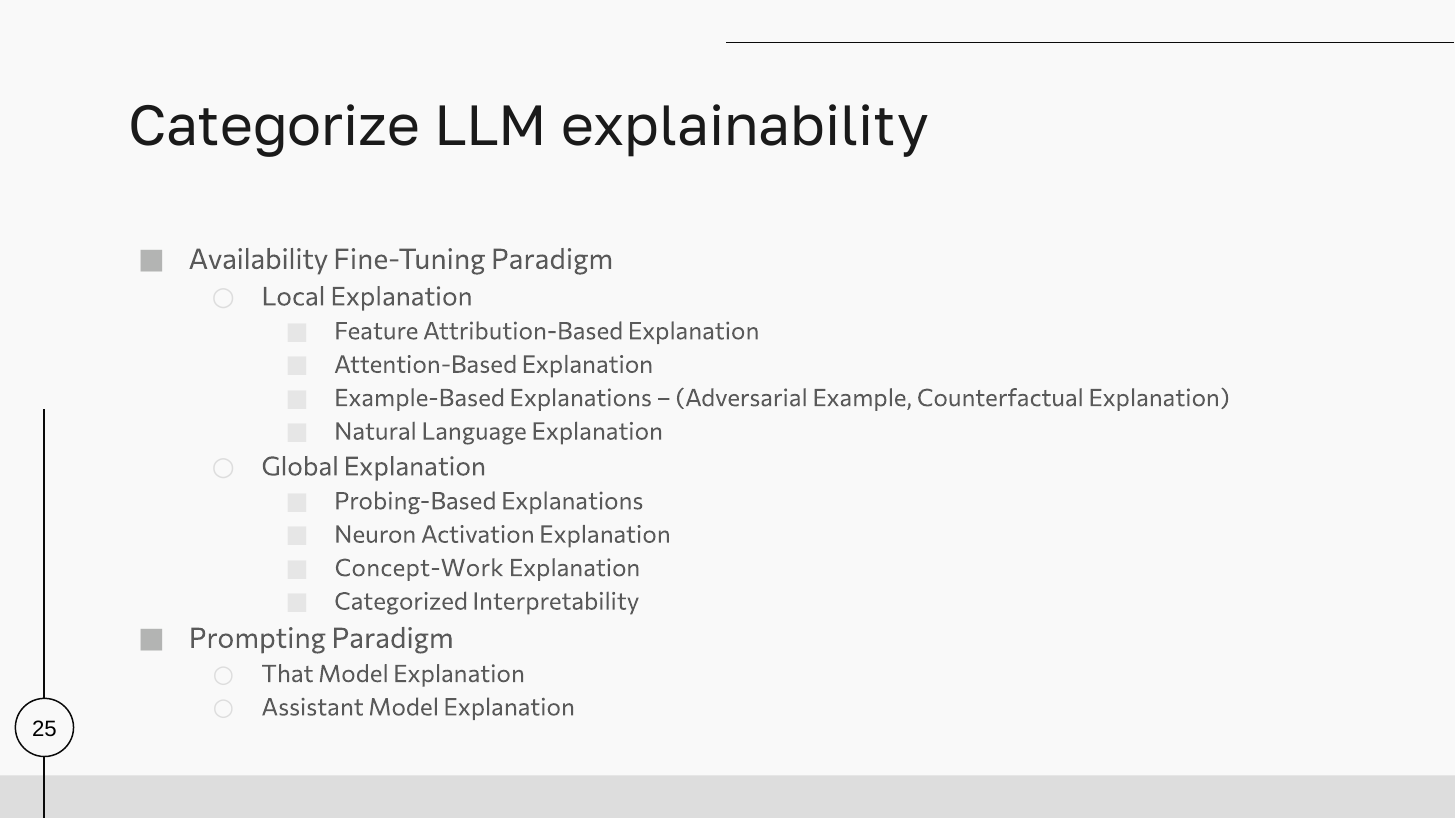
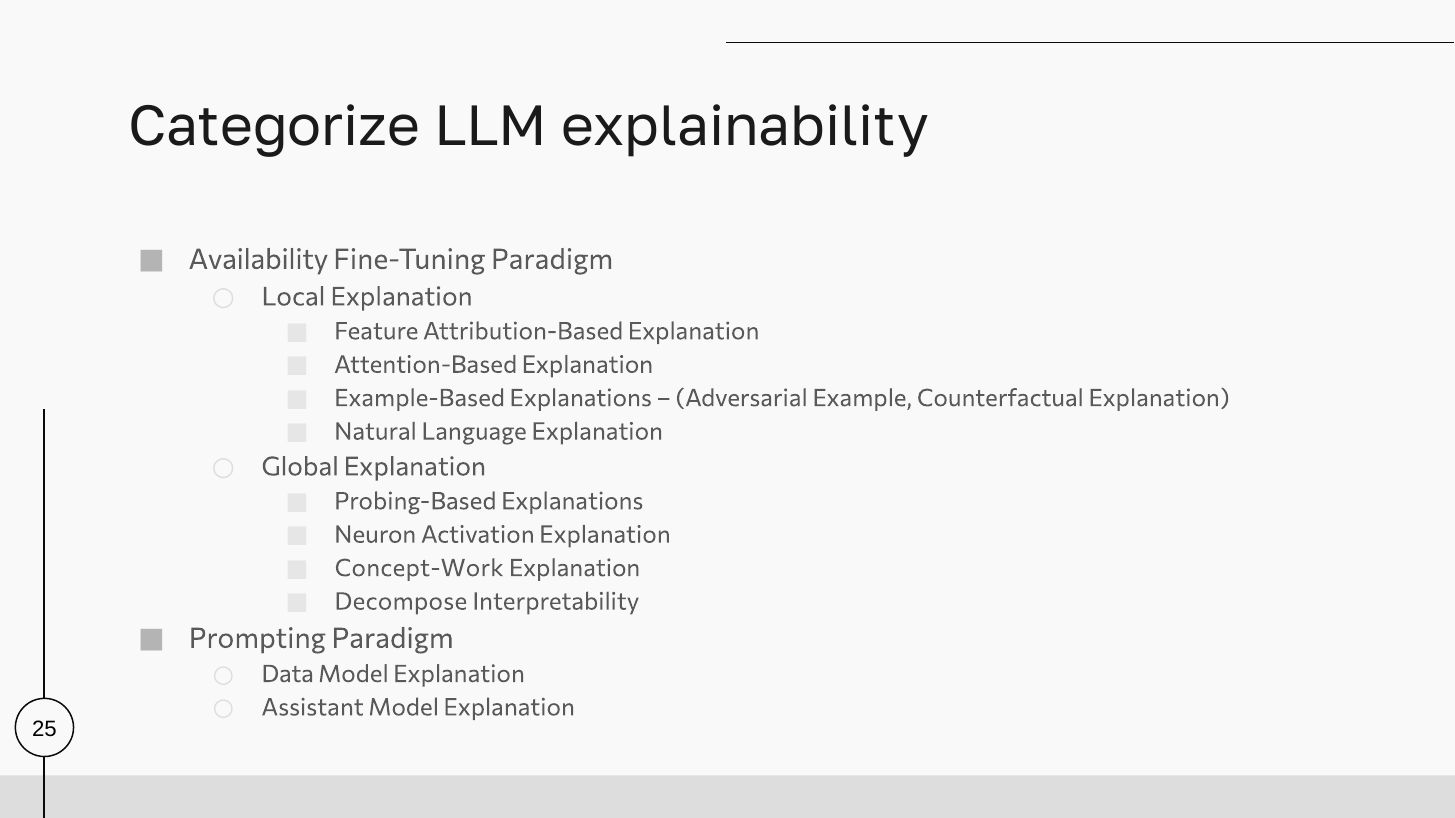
Categorized: Categorized -> Decompose
That: That -> Data
